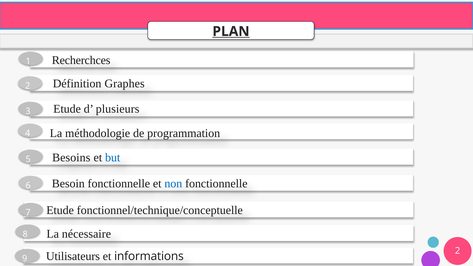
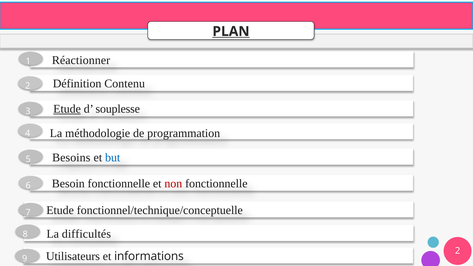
Recherchces: Recherchces -> Réactionner
Graphes: Graphes -> Contenu
Etude at (67, 109) underline: none -> present
plusieurs: plusieurs -> souplesse
non colour: blue -> red
nécessaire: nécessaire -> difficultés
